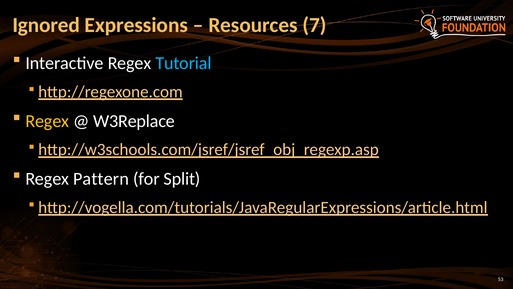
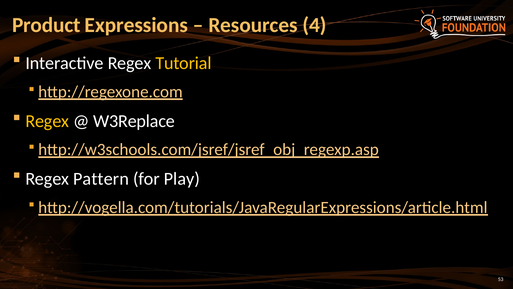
Ignored: Ignored -> Product
7: 7 -> 4
Tutorial colour: light blue -> yellow
Split: Split -> Play
